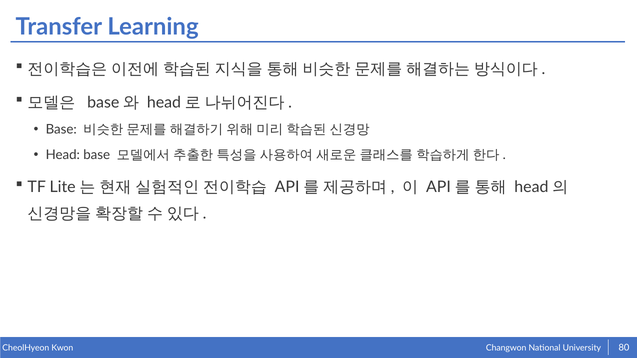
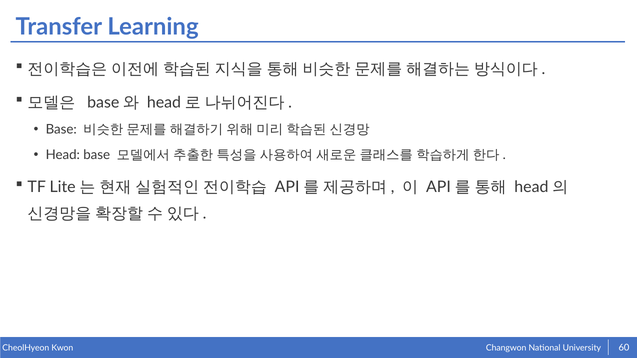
80: 80 -> 60
